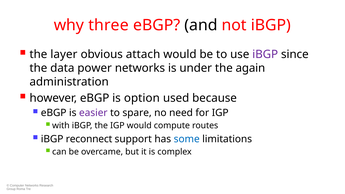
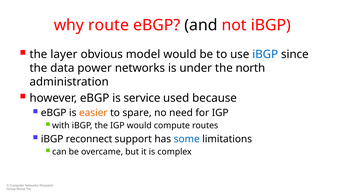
three: three -> route
attach: attach -> model
iBGP at (265, 54) colour: purple -> blue
again: again -> north
option: option -> service
easier colour: purple -> orange
